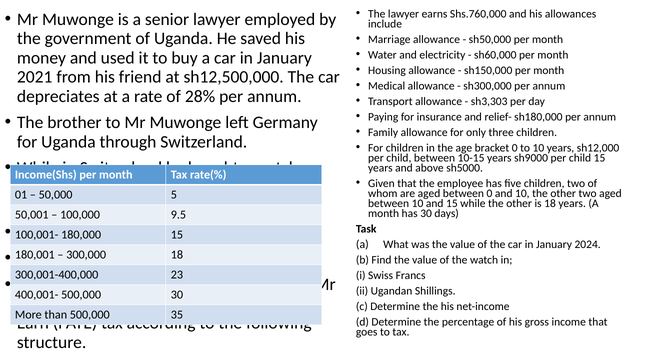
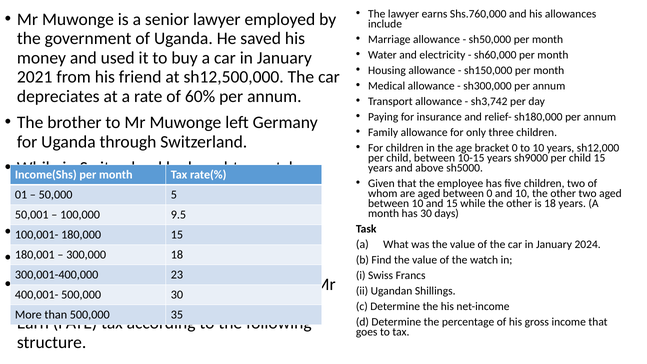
28%: 28% -> 60%
sh3,303: sh3,303 -> sh3,742
